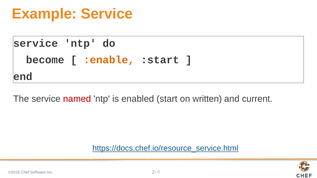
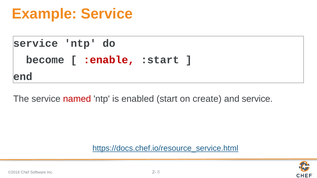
:enable colour: orange -> red
written: written -> create
and current: current -> service
